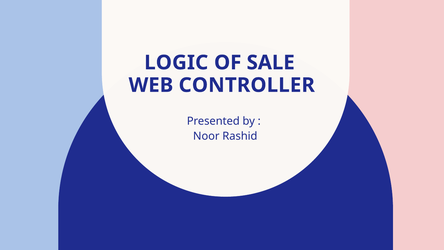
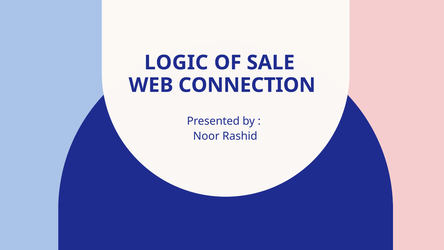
CONTROLLER: CONTROLLER -> CONNECTION
